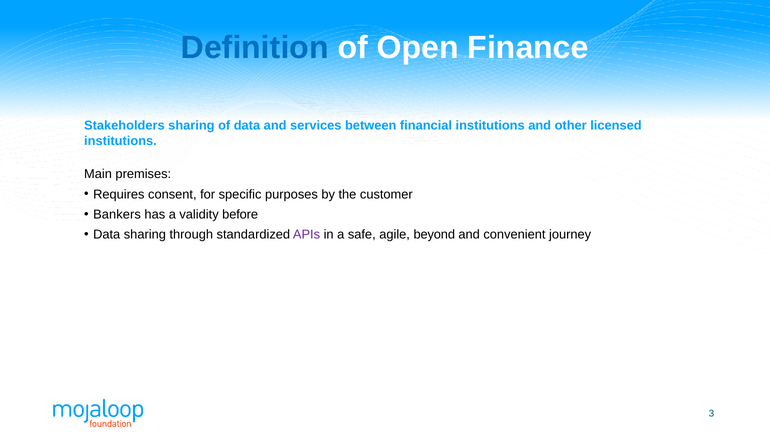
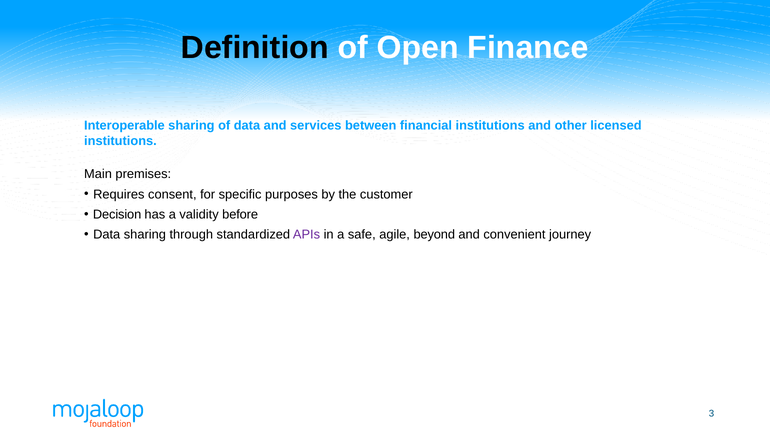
Definition colour: blue -> black
Stakeholders: Stakeholders -> Interoperable
Bankers: Bankers -> Decision
